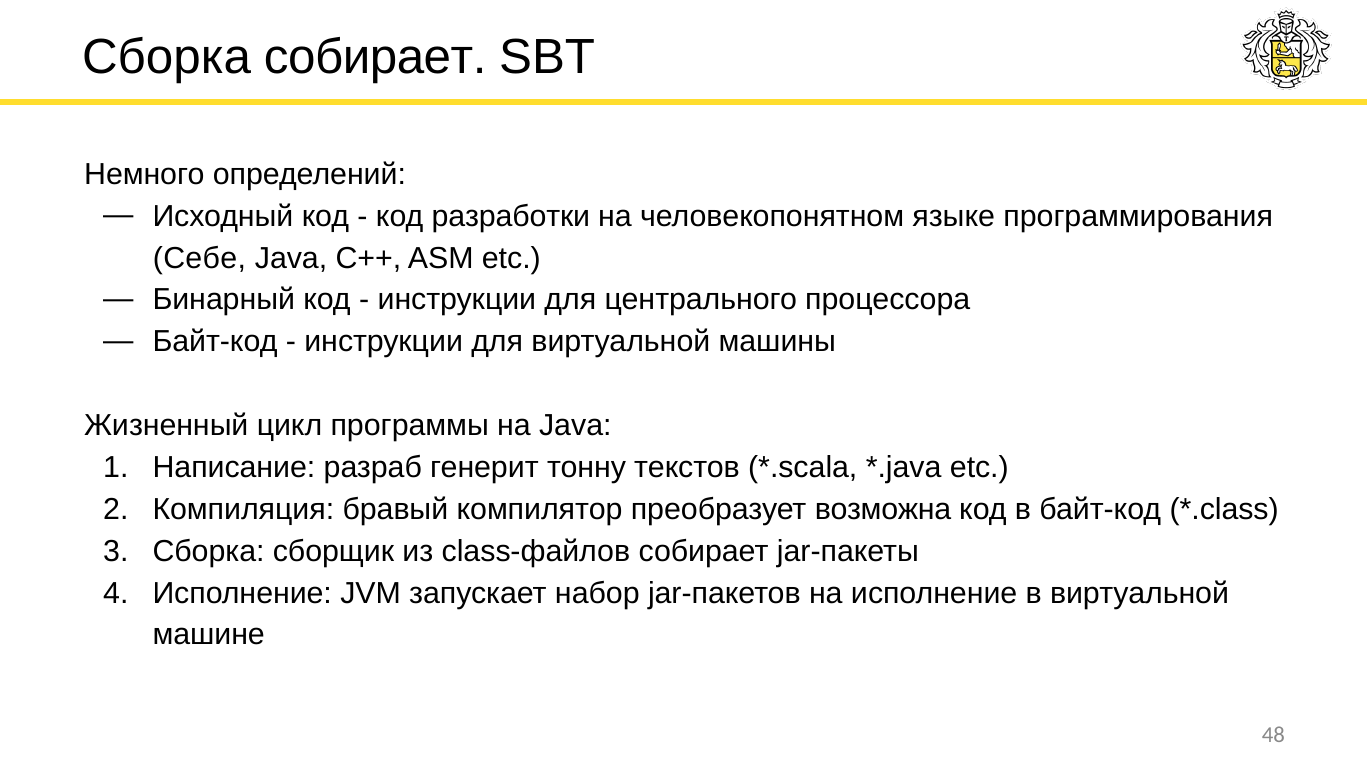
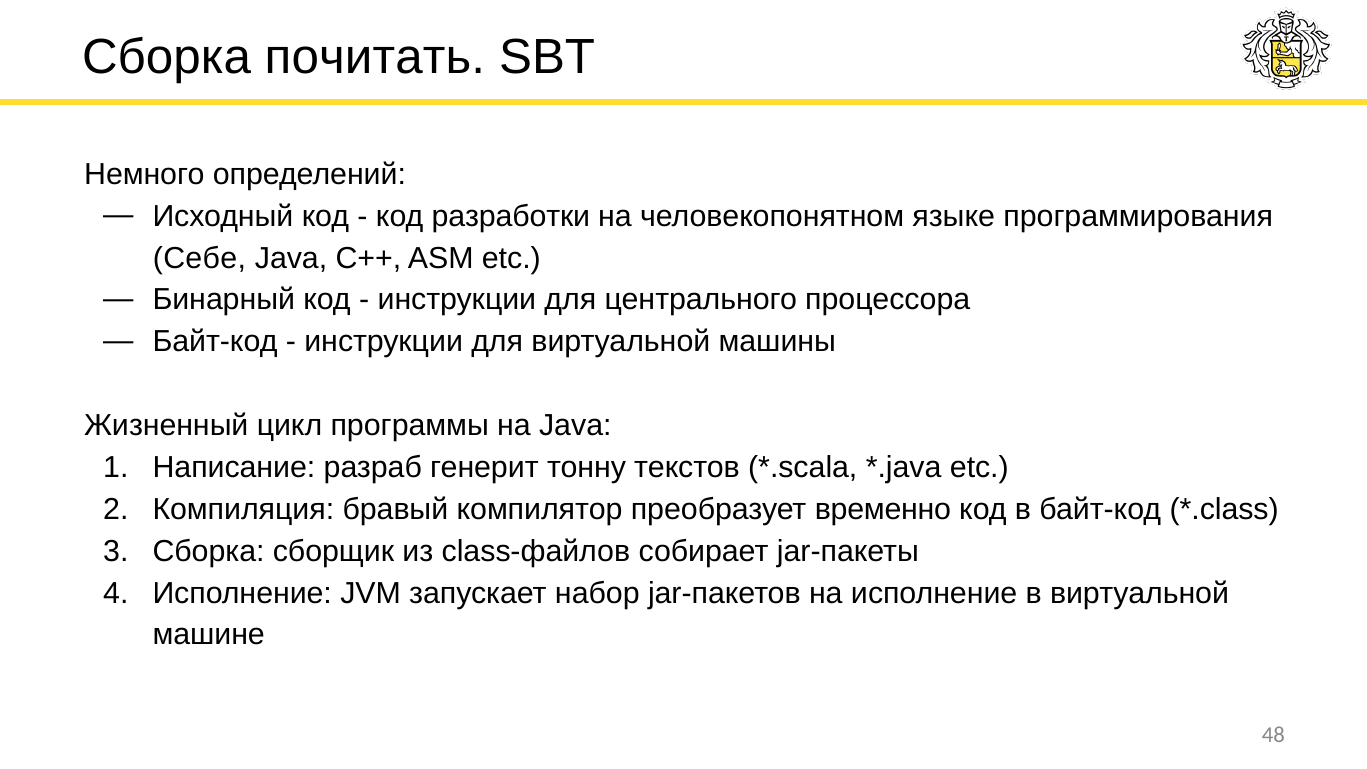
Сборка собирает: собирает -> почитать
возможна: возможна -> временно
